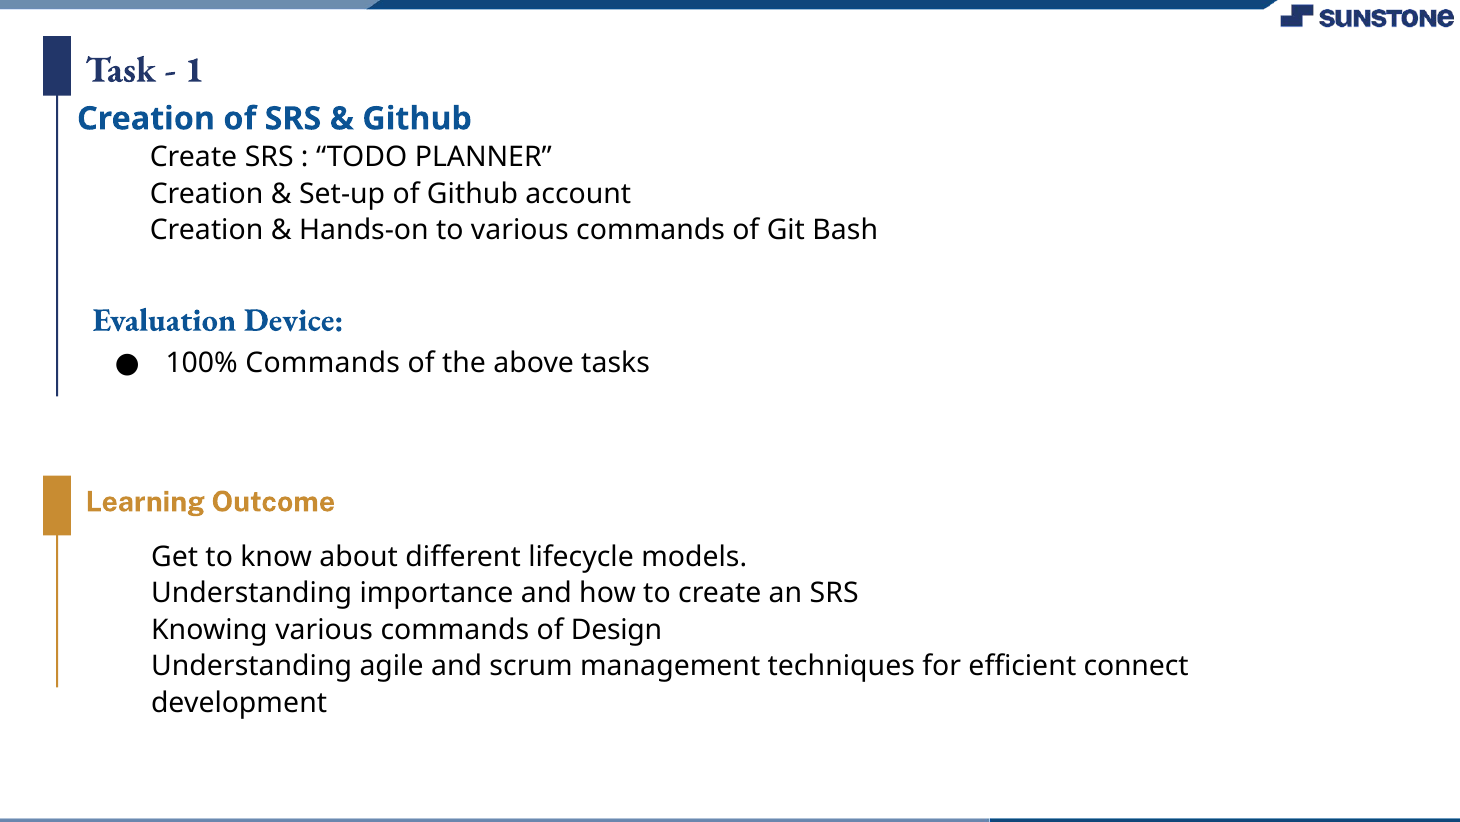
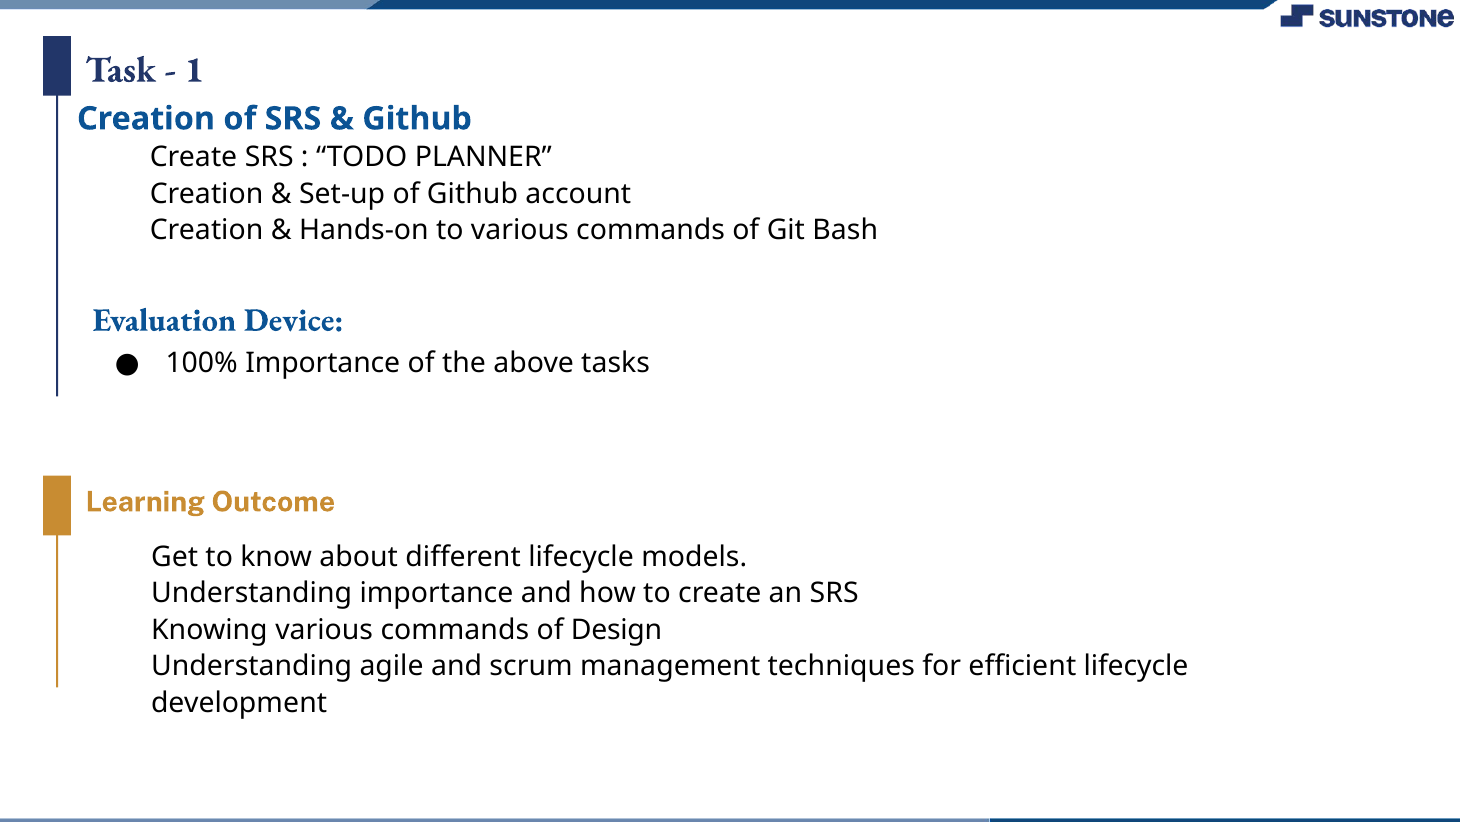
100% Commands: Commands -> Importance
efficient connect: connect -> lifecycle
